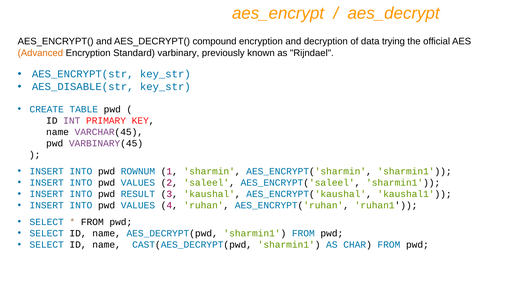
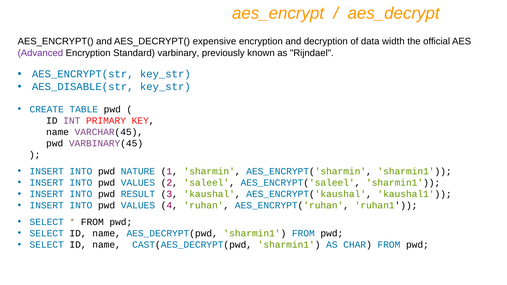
compound: compound -> expensive
trying: trying -> width
Advanced colour: orange -> purple
ROWNUM: ROWNUM -> NATURE
